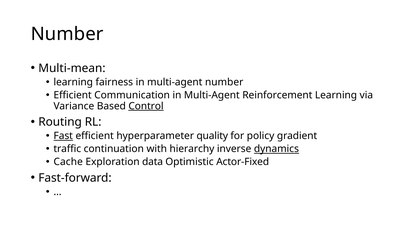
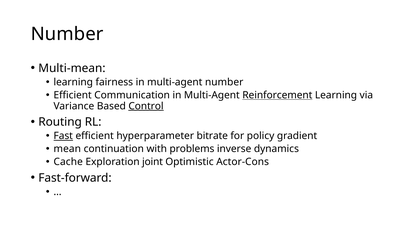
Reinforcement underline: none -> present
quality: quality -> bitrate
traffic: traffic -> mean
hierarchy: hierarchy -> problems
dynamics underline: present -> none
data: data -> joint
Actor-Fixed: Actor-Fixed -> Actor-Cons
